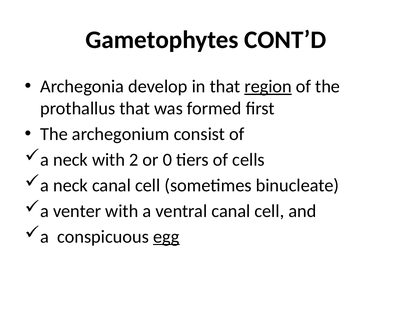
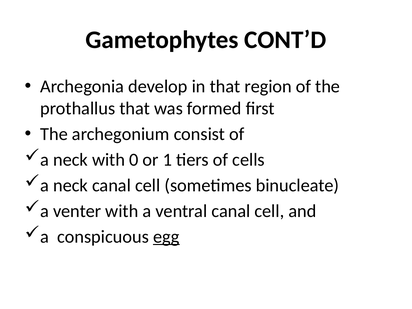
region underline: present -> none
2: 2 -> 0
0: 0 -> 1
